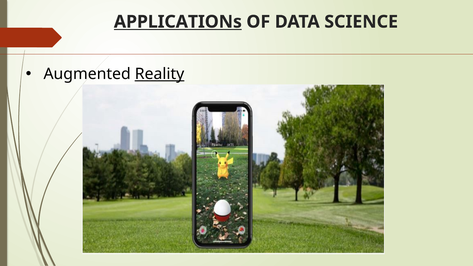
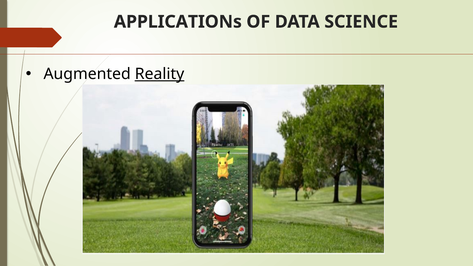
APPLICATIONs underline: present -> none
